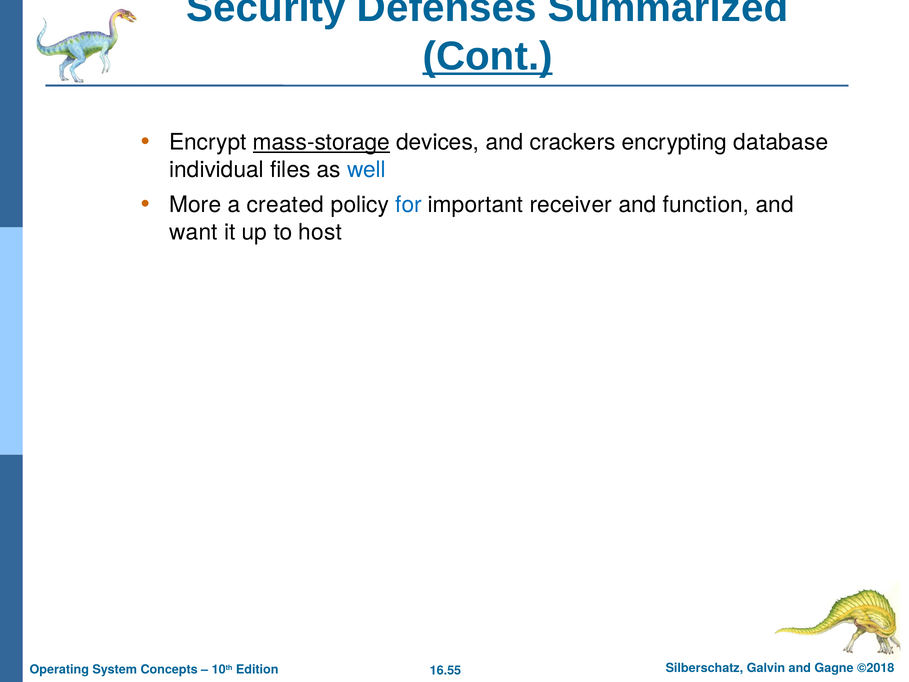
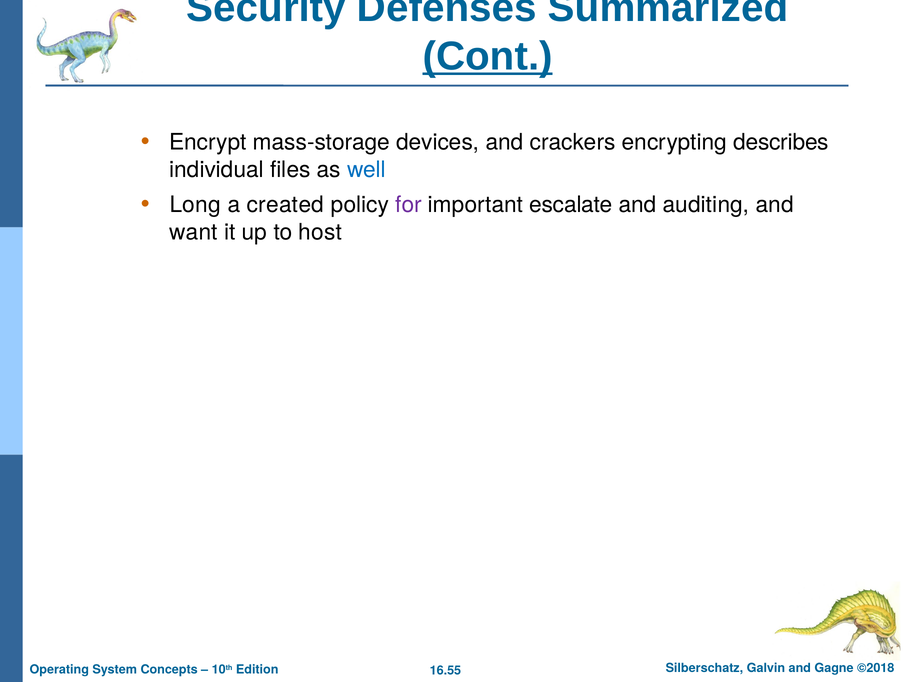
mass-storage underline: present -> none
database: database -> describes
More: More -> Long
for colour: blue -> purple
receiver: receiver -> escalate
function: function -> auditing
